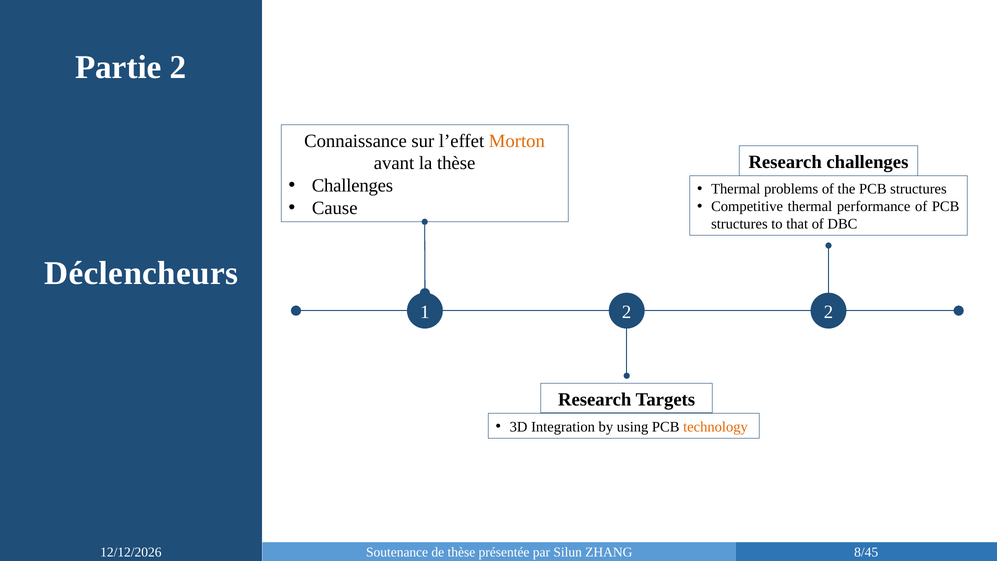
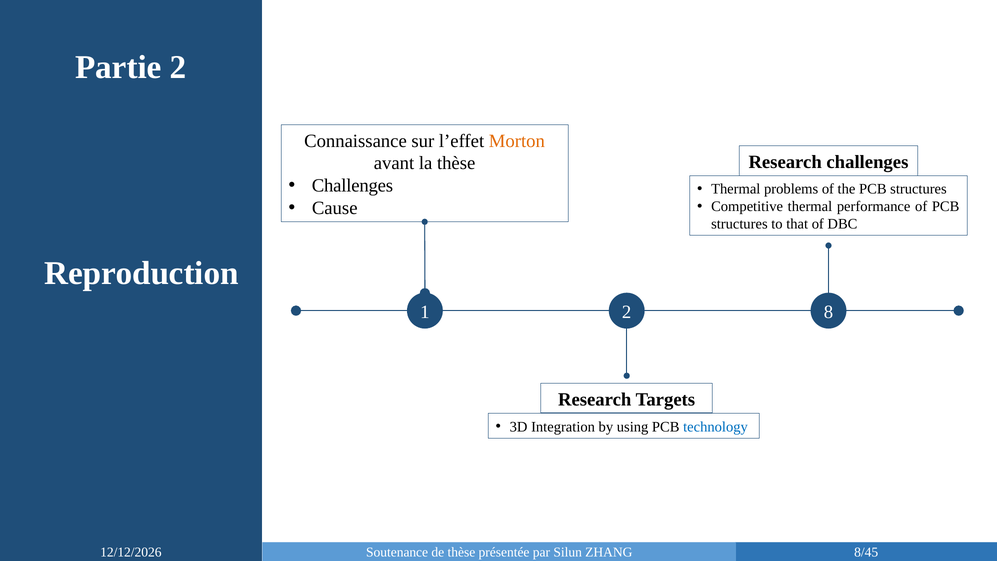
Déclencheurs: Déclencheurs -> Reproduction
2 2: 2 -> 8
technology colour: orange -> blue
